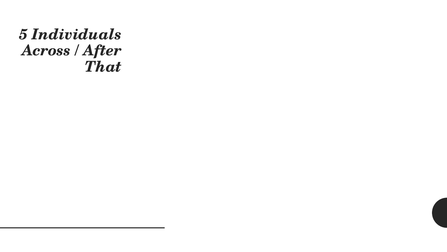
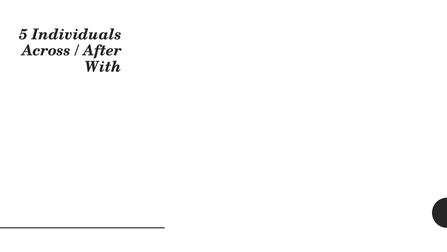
That: That -> With
